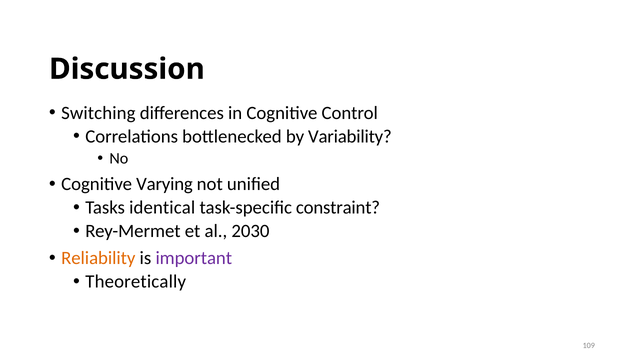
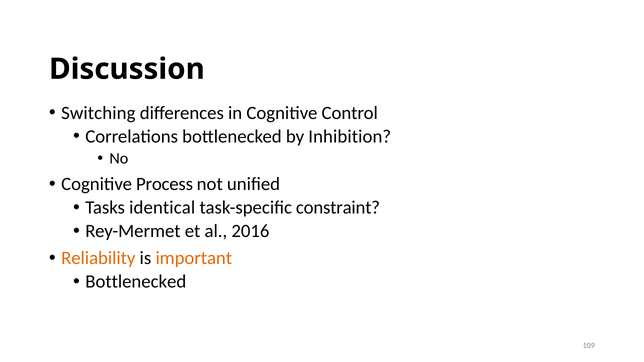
Variability: Variability -> Inhibition
Varying: Varying -> Process
2030: 2030 -> 2016
important colour: purple -> orange
Theoretically at (136, 282): Theoretically -> Bottlenecked
